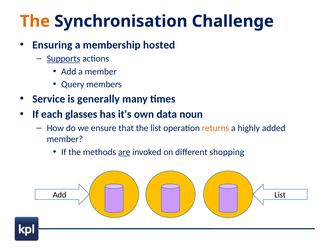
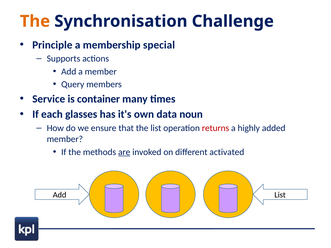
Ensuring: Ensuring -> Principle
hosted: hosted -> special
Supports underline: present -> none
generally: generally -> container
returns colour: orange -> red
shopping: shopping -> activated
